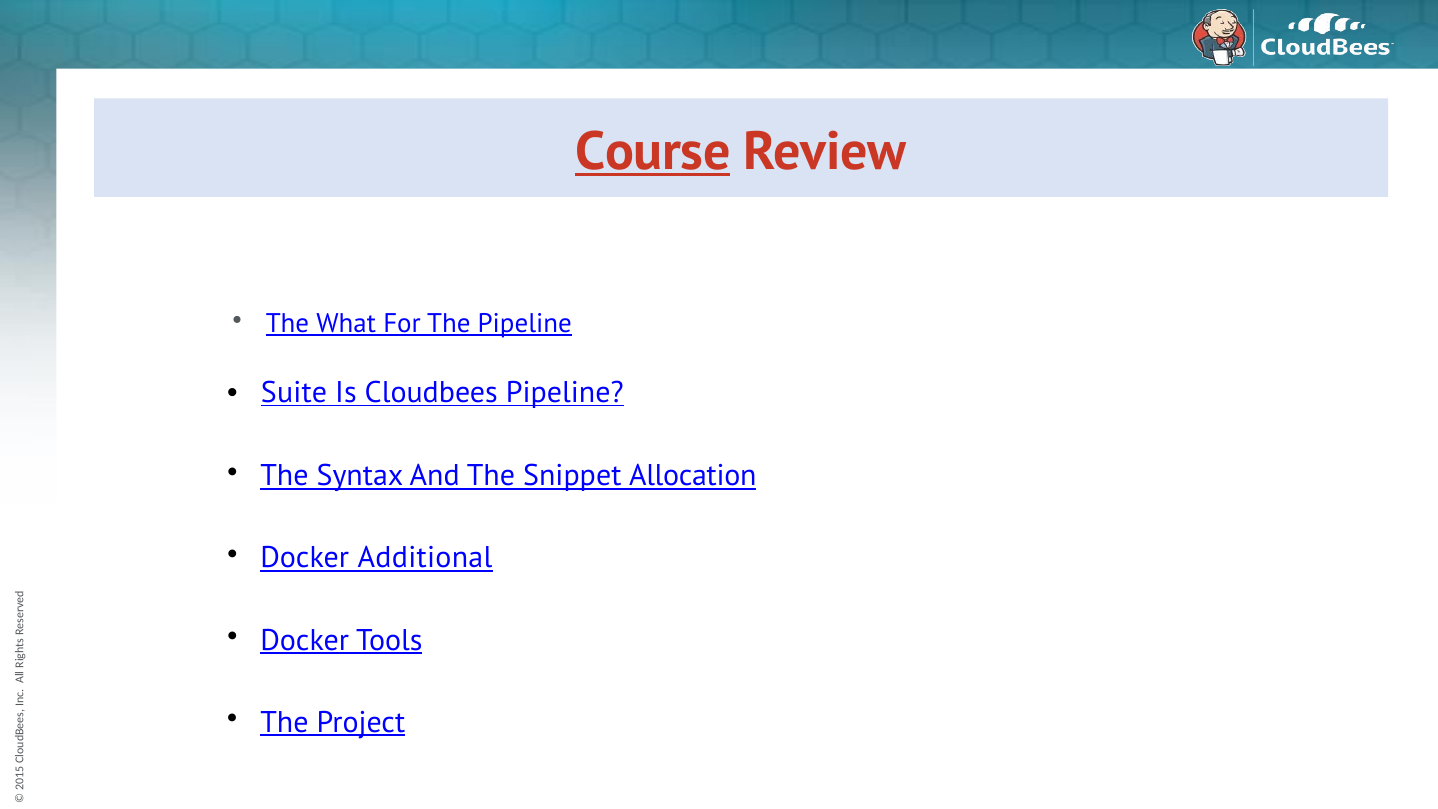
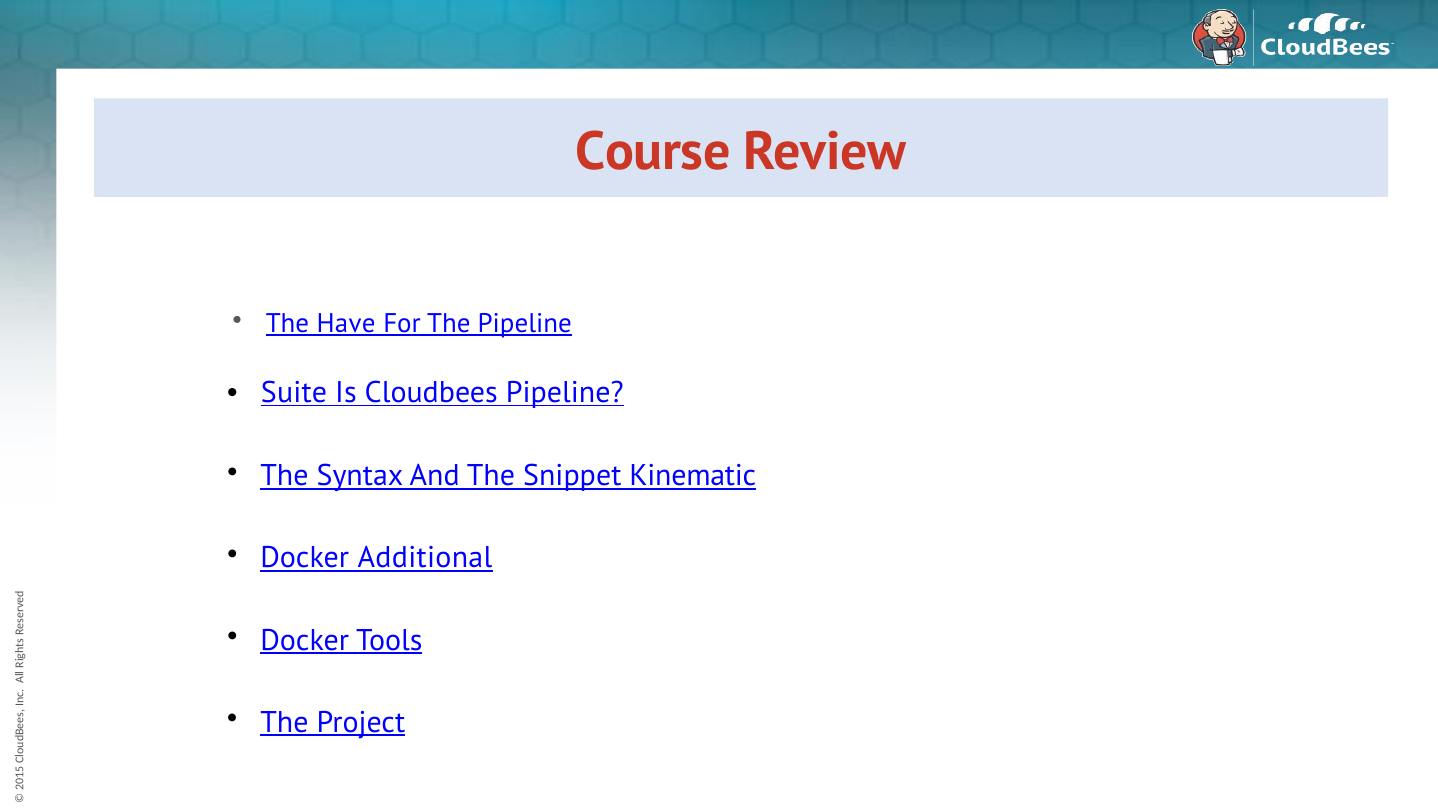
Course underline: present -> none
What: What -> Have
Allocation: Allocation -> Kinematic
